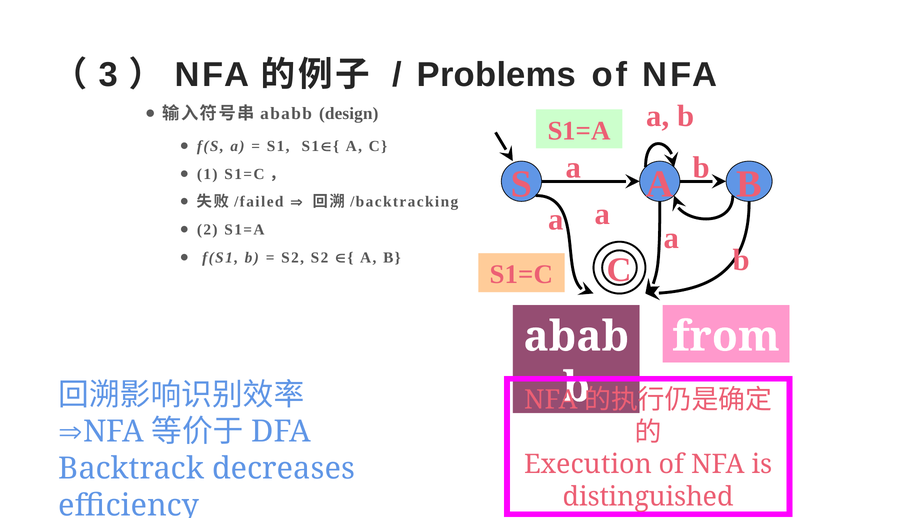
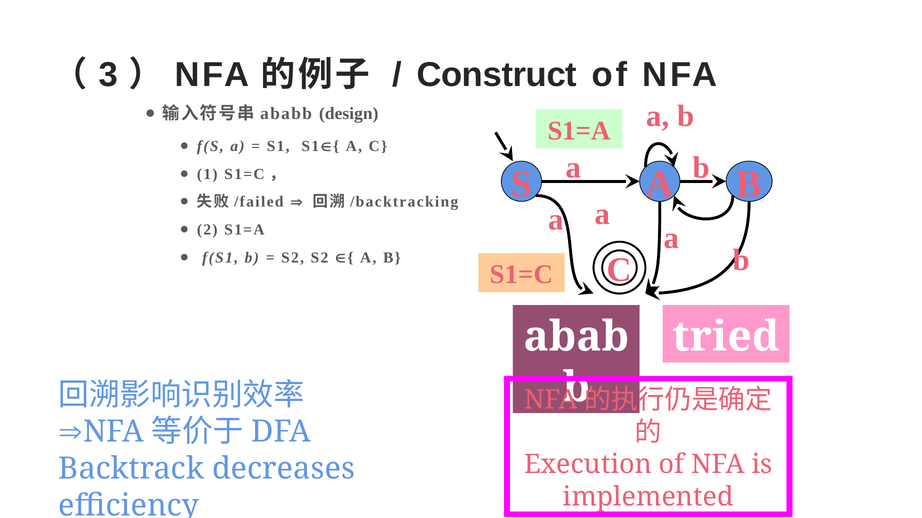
Problems: Problems -> Construct
from: from -> tried
distinguished: distinguished -> implemented
